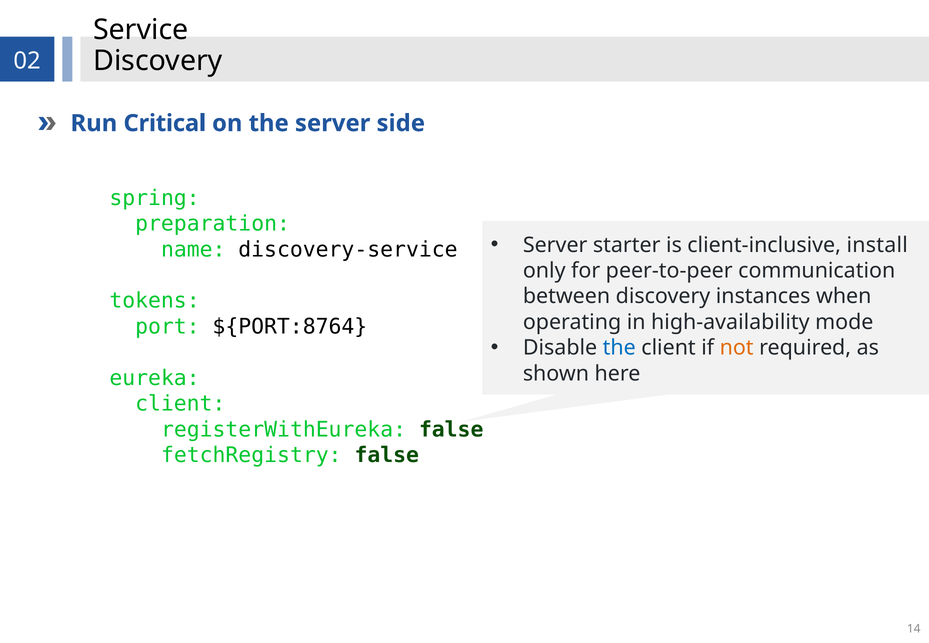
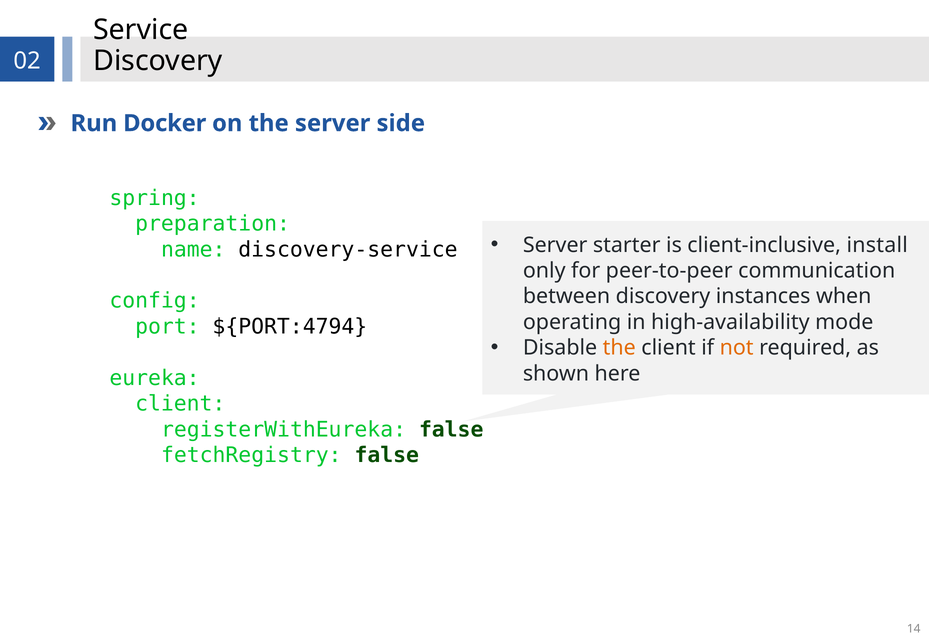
Critical: Critical -> Docker
tokens: tokens -> config
${PORT:8764: ${PORT:8764 -> ${PORT:4794
the at (619, 348) colour: blue -> orange
